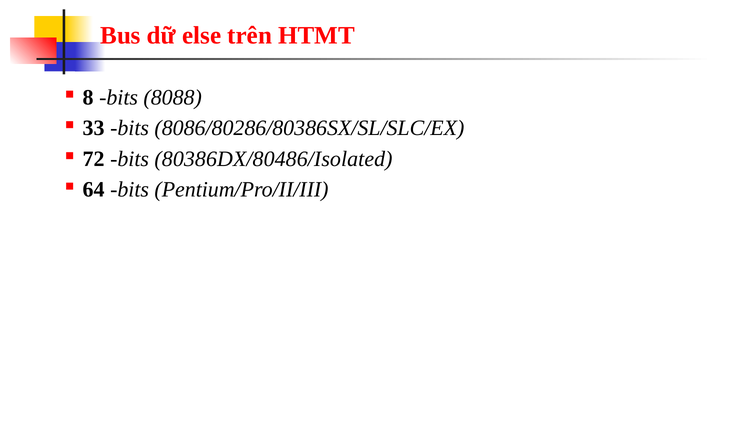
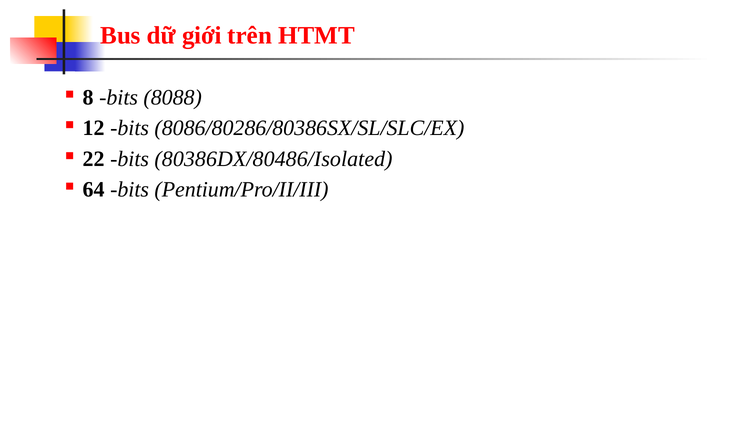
else: else -> giới
33: 33 -> 12
72: 72 -> 22
